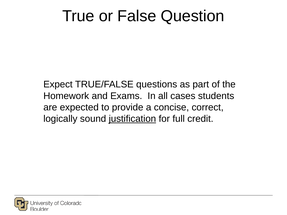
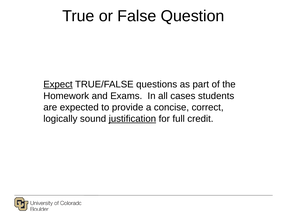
Expect underline: none -> present
